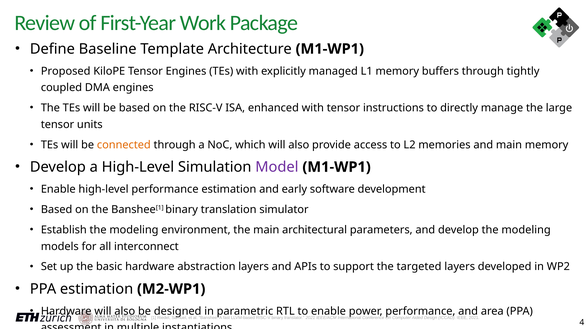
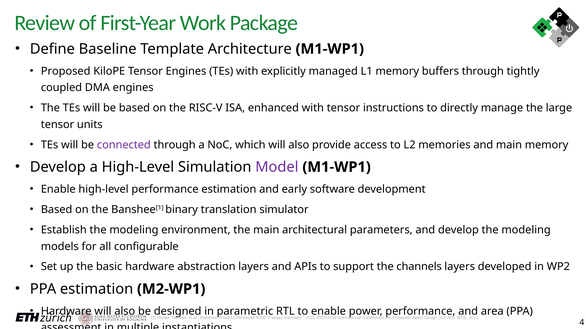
connected colour: orange -> purple
interconnect: interconnect -> configurable
targeted: targeted -> channels
